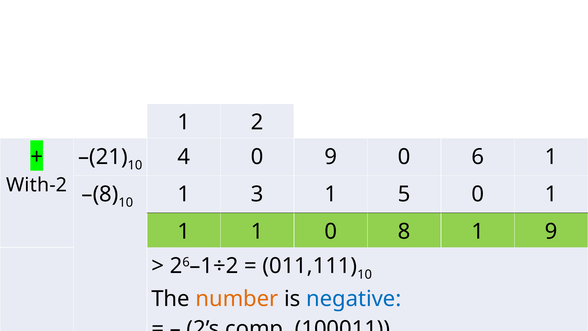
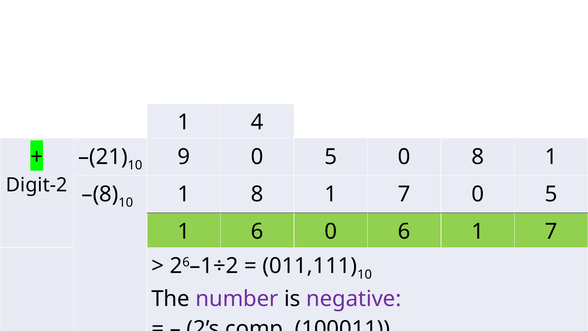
2: 2 -> 4
4: 4 -> 9
9 at (331, 157): 9 -> 5
0 6: 6 -> 8
With-2: With-2 -> Digit-2
1 3: 3 -> 8
5 at (404, 194): 5 -> 7
1 at (551, 194): 1 -> 5
1 at (257, 231): 1 -> 6
0 8: 8 -> 6
9 at (551, 231): 9 -> 7
number colour: orange -> purple
negative colour: blue -> purple
